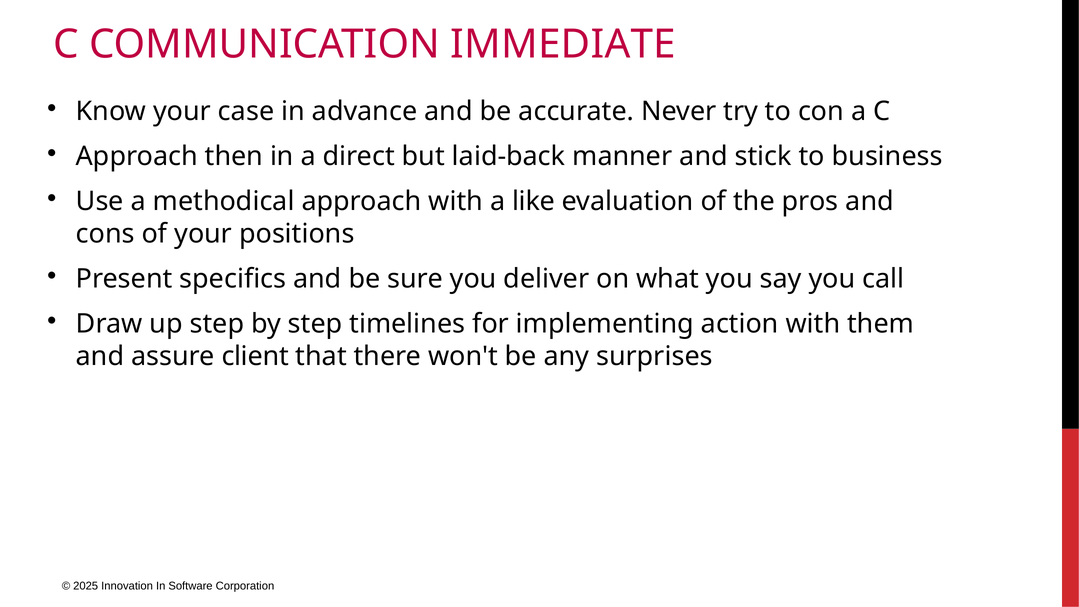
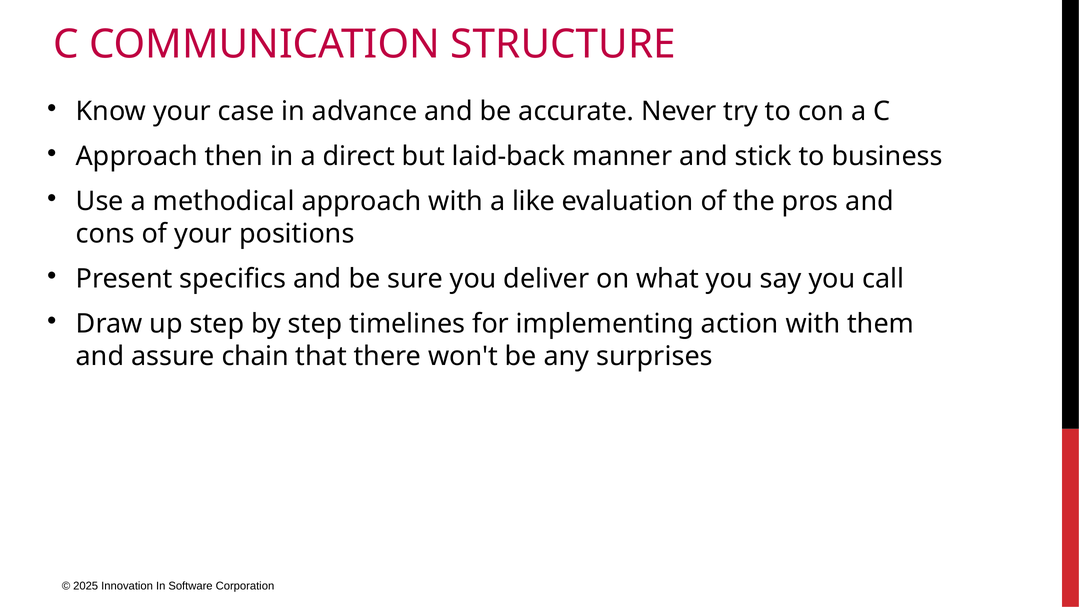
IMMEDIATE: IMMEDIATE -> STRUCTURE
client: client -> chain
